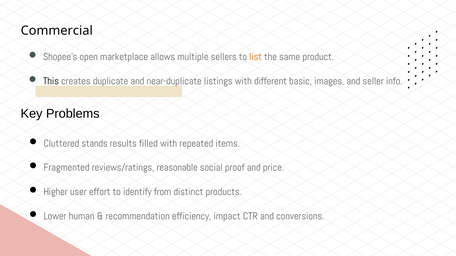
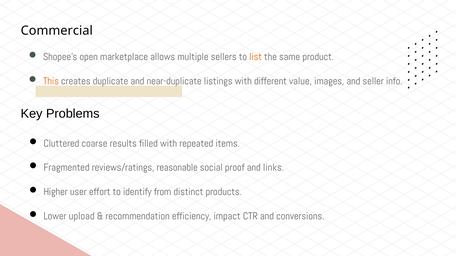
This colour: black -> orange
basic: basic -> value
stands: stands -> coarse
price: price -> links
human: human -> upload
